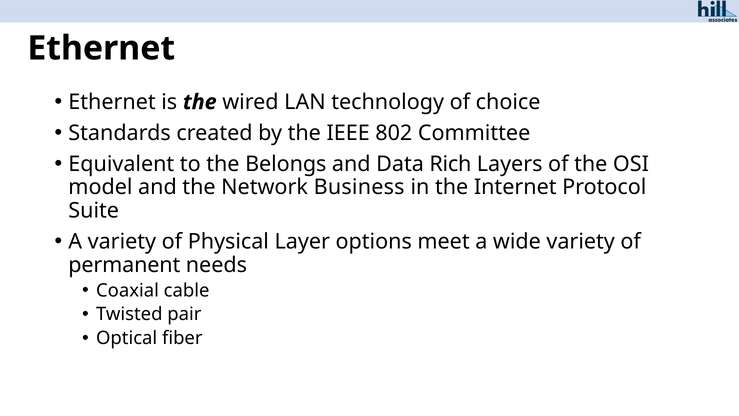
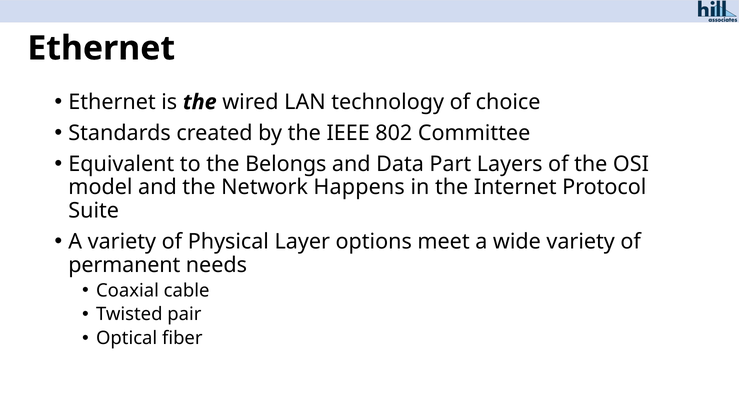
Rich: Rich -> Part
Business: Business -> Happens
